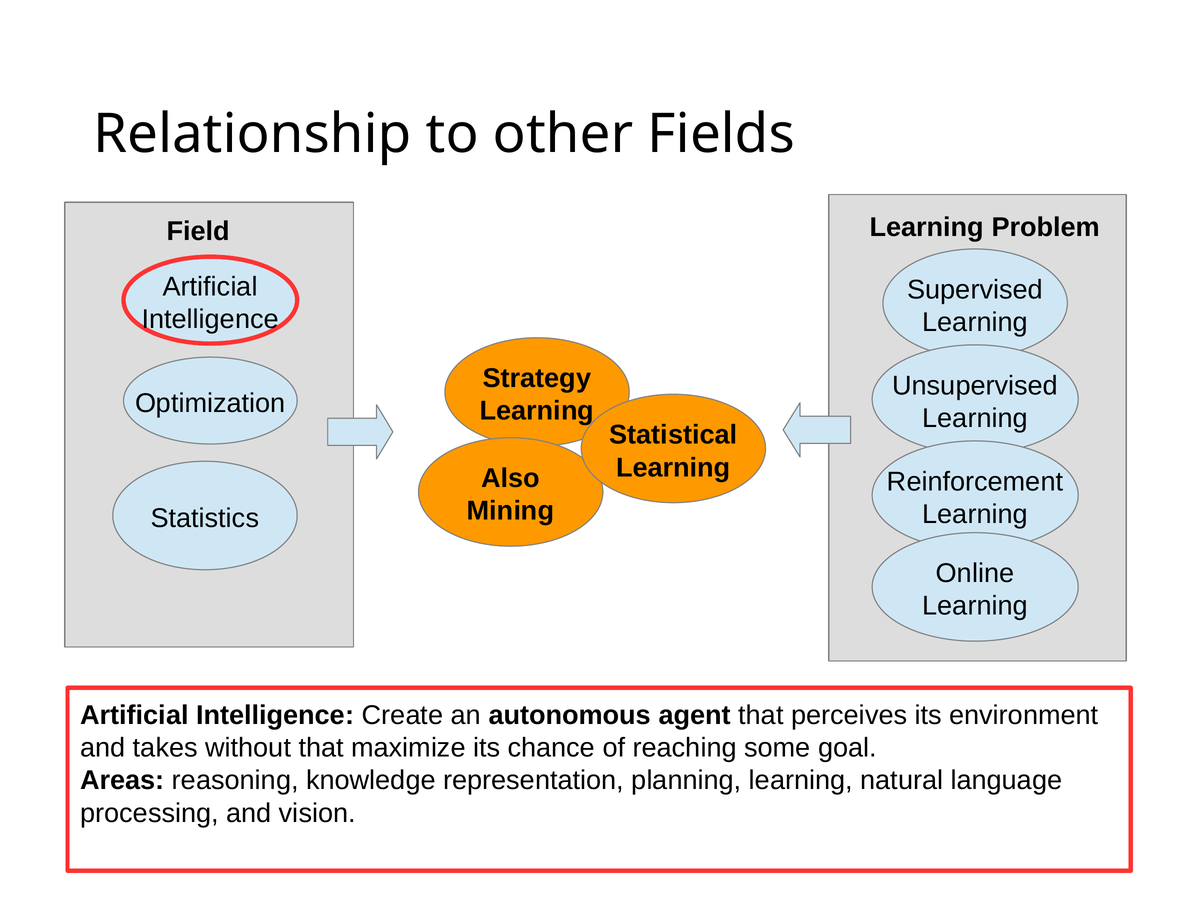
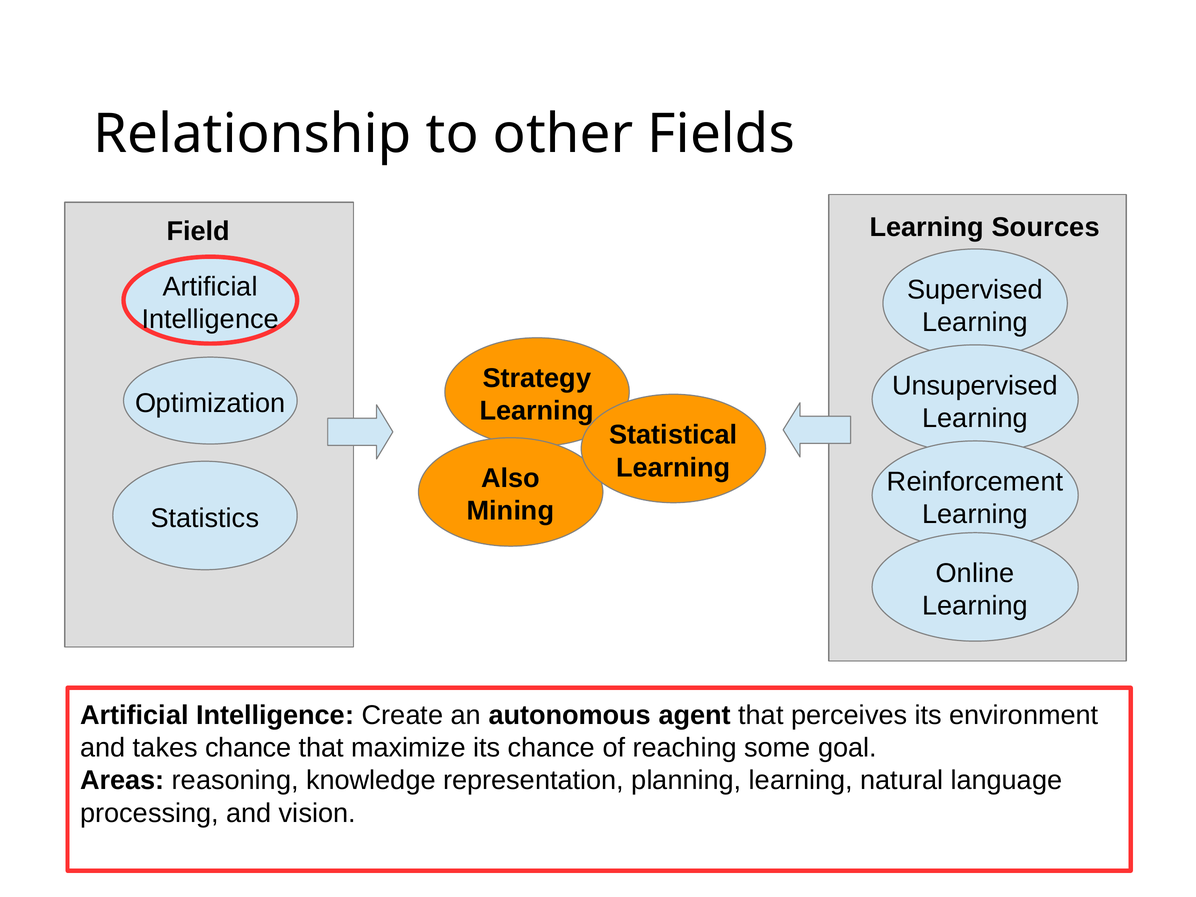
Problem: Problem -> Sources
takes without: without -> chance
